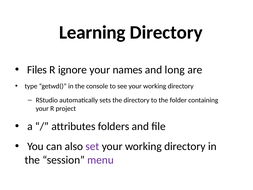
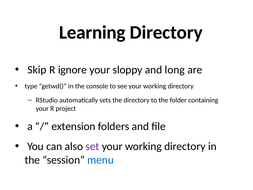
Files: Files -> Skip
names: names -> sloppy
attributes: attributes -> extension
menu colour: purple -> blue
